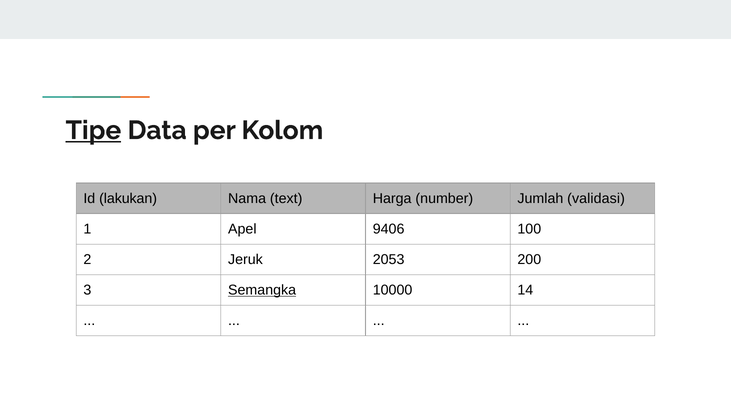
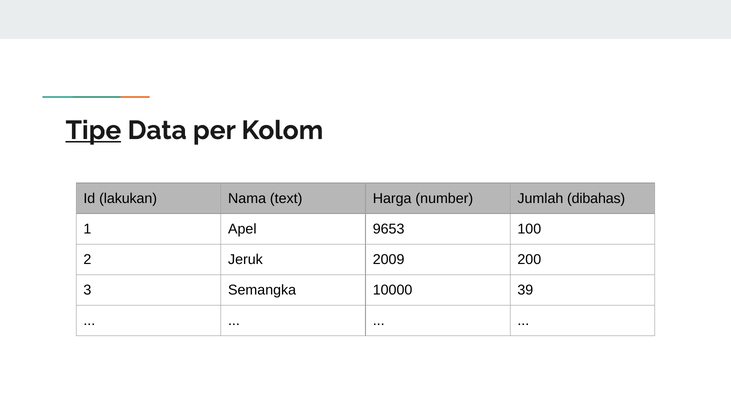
validasi: validasi -> dibahas
9406: 9406 -> 9653
2053: 2053 -> 2009
Semangka underline: present -> none
14: 14 -> 39
